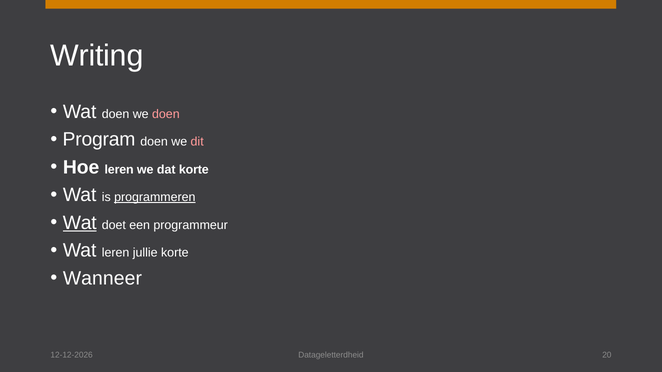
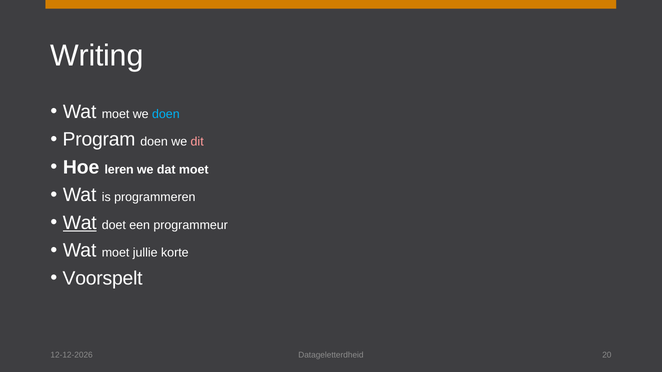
doen at (116, 114): doen -> moet
doen at (166, 114) colour: pink -> light blue
dat korte: korte -> moet
programmeren underline: present -> none
leren at (116, 253): leren -> moet
Wanneer: Wanneer -> Voorspelt
